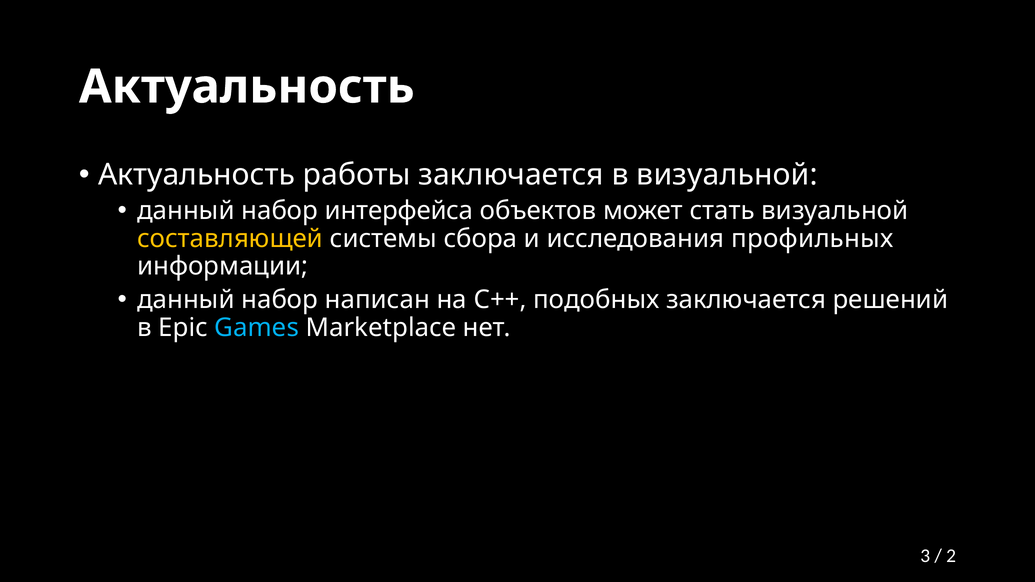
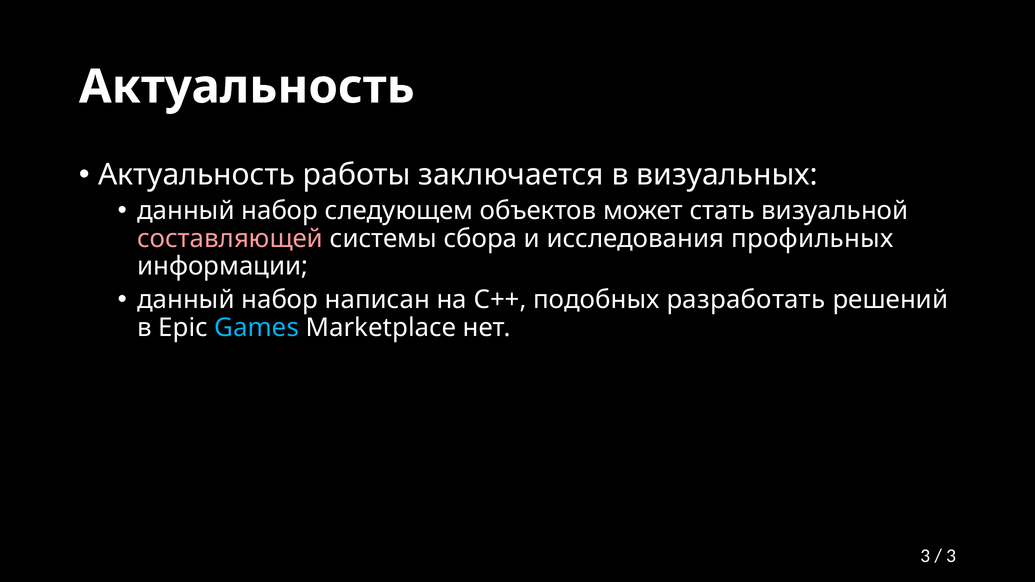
в визуальной: визуальной -> визуальных
интерфейса: интерфейса -> следующем
составляющей colour: yellow -> pink
подобных заключается: заключается -> разработать
2 at (951, 556): 2 -> 3
